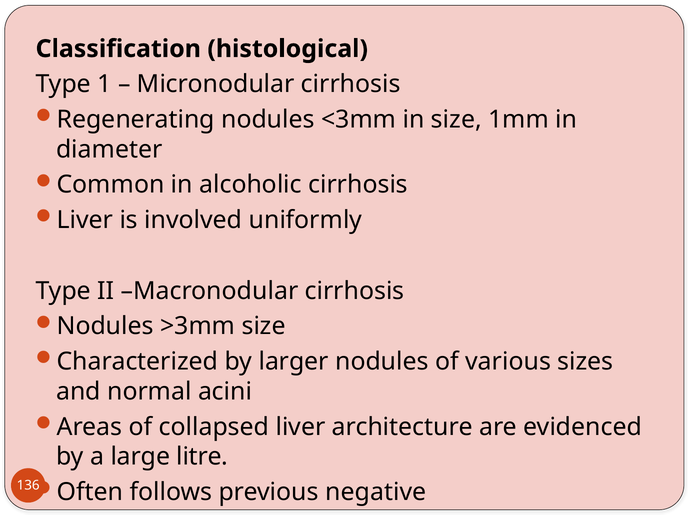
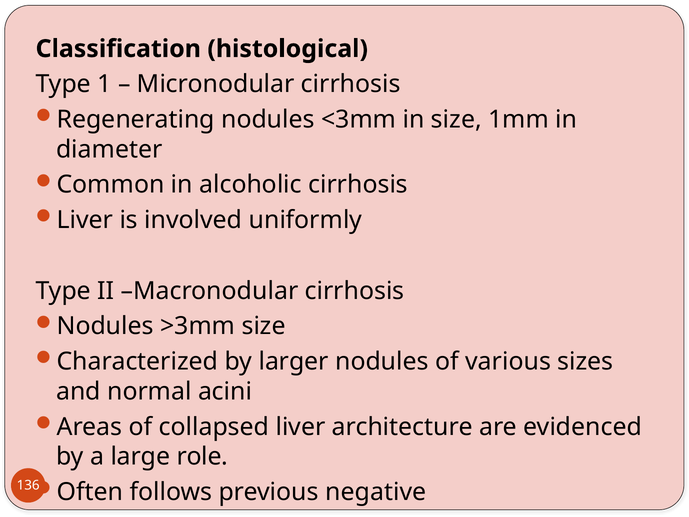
litre: litre -> role
